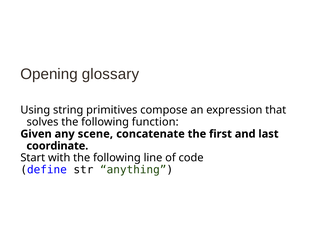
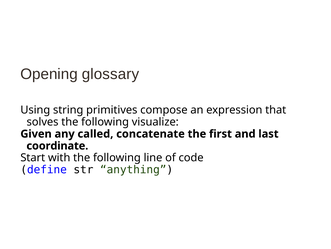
function: function -> visualize
scene: scene -> called
